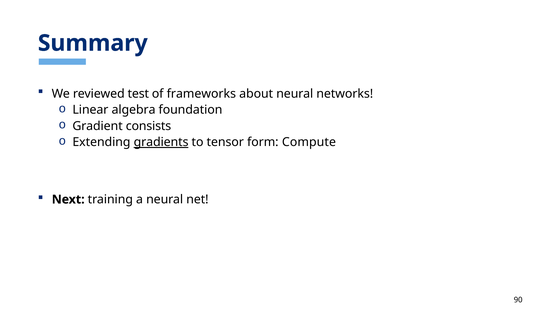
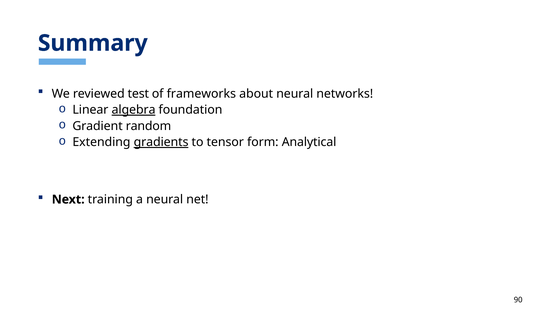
algebra underline: none -> present
consists: consists -> random
Compute: Compute -> Analytical
